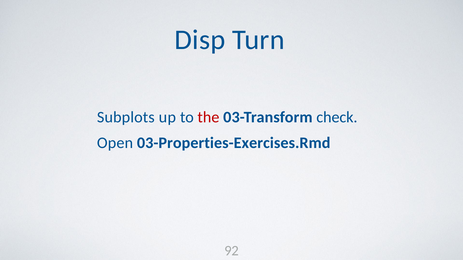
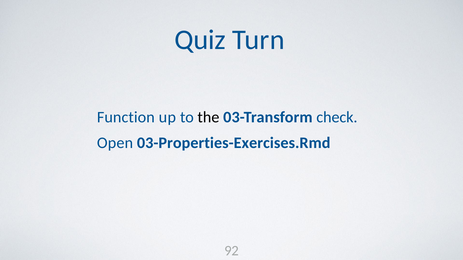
Disp: Disp -> Quiz
Subplots: Subplots -> Function
the colour: red -> black
